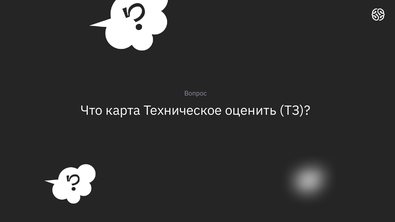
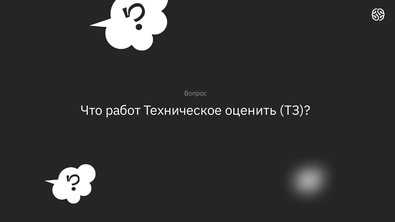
карта: карта -> работ
